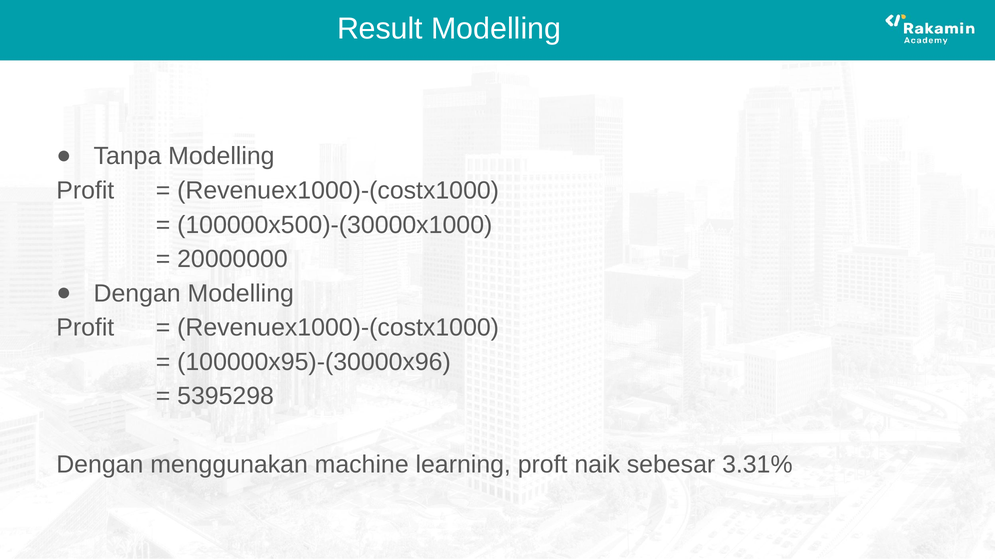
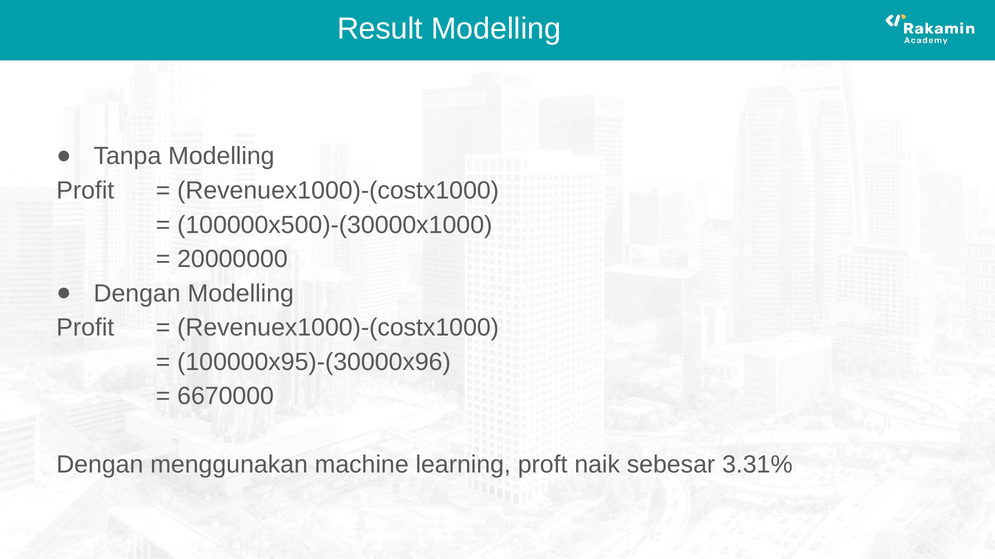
5395298: 5395298 -> 6670000
